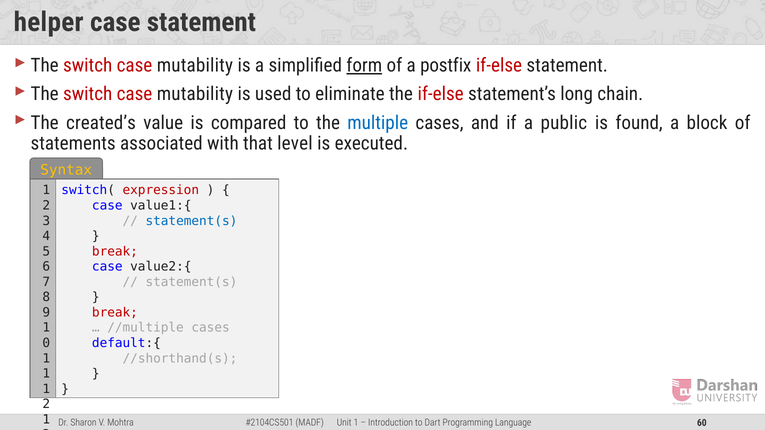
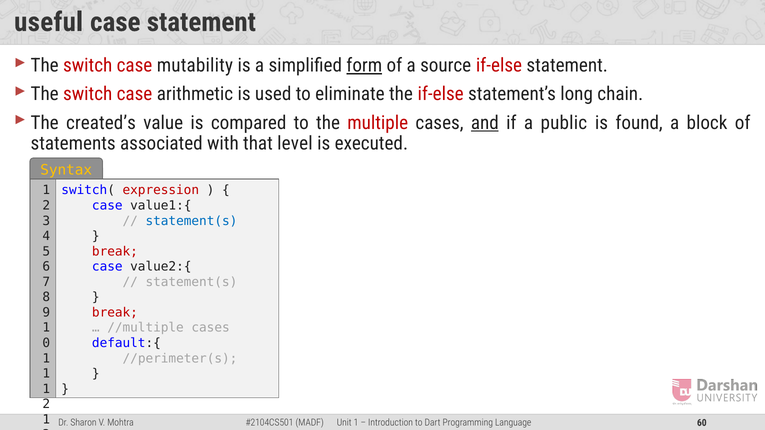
helper: helper -> useful
postfix: postfix -> source
mutability at (195, 94): mutability -> arithmetic
multiple colour: blue -> red
and underline: none -> present
//shorthand(s: //shorthand(s -> //perimeter(s
